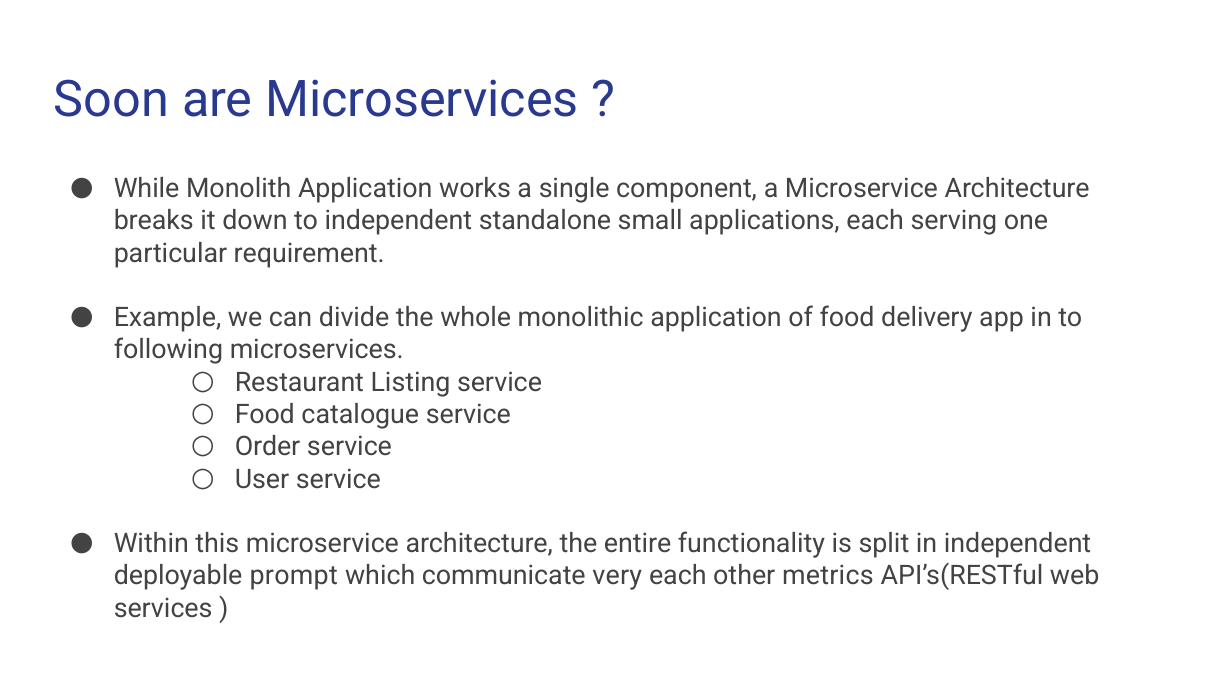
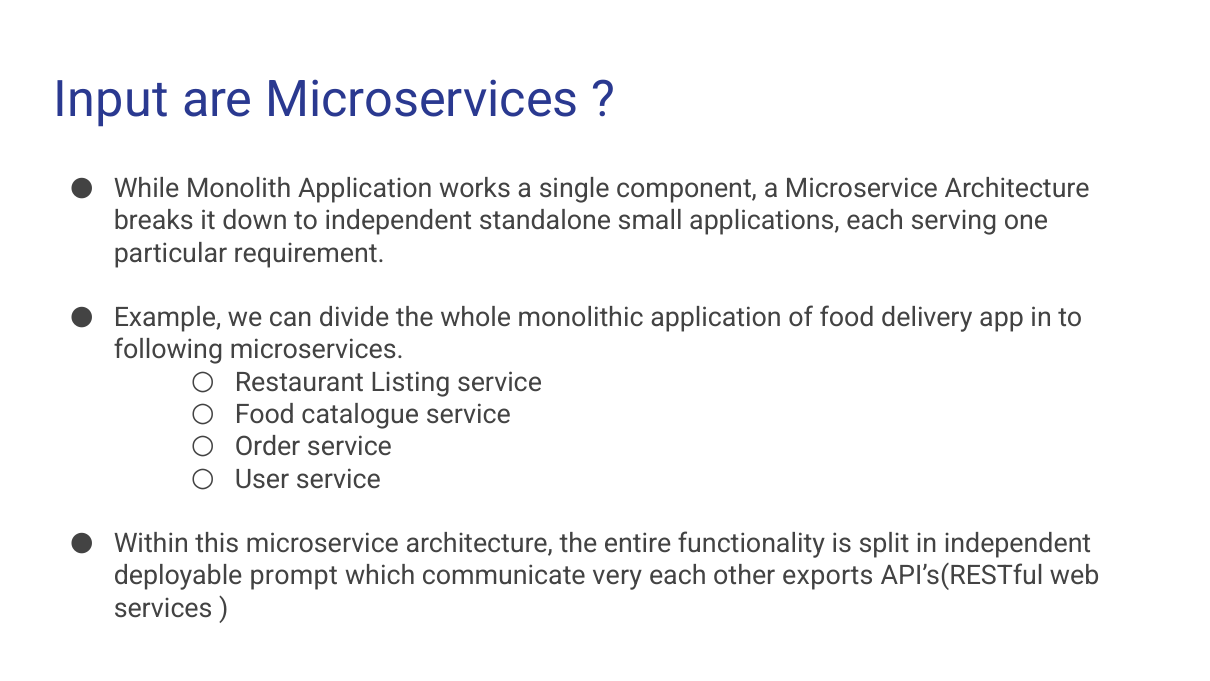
Soon: Soon -> Input
metrics: metrics -> exports
